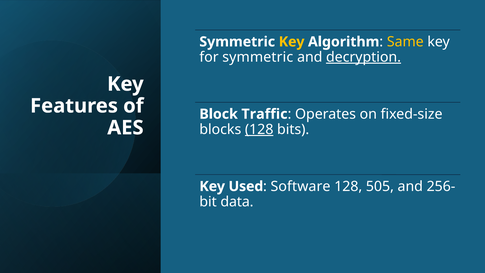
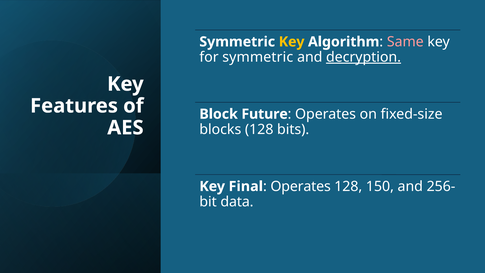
Same colour: yellow -> pink
Traffic: Traffic -> Future
128 at (259, 129) underline: present -> none
Used: Used -> Final
Software at (300, 186): Software -> Operates
505: 505 -> 150
